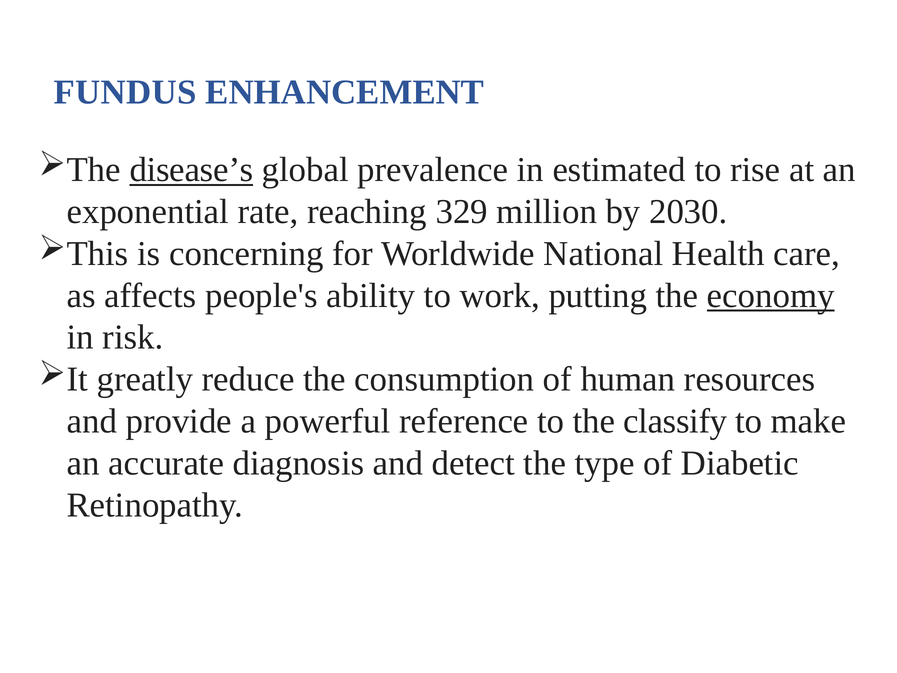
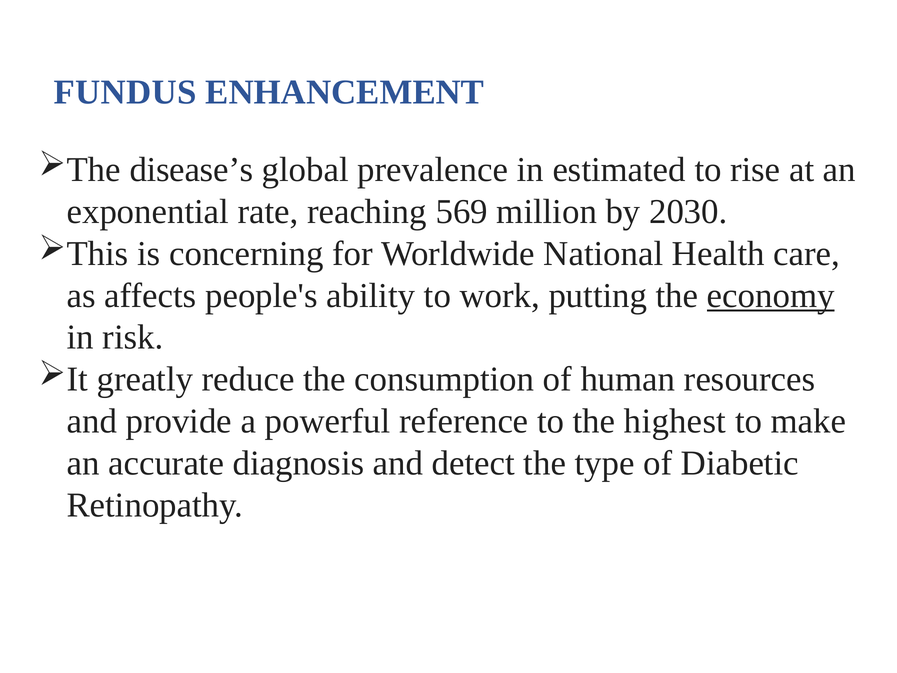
disease’s underline: present -> none
329: 329 -> 569
classify: classify -> highest
